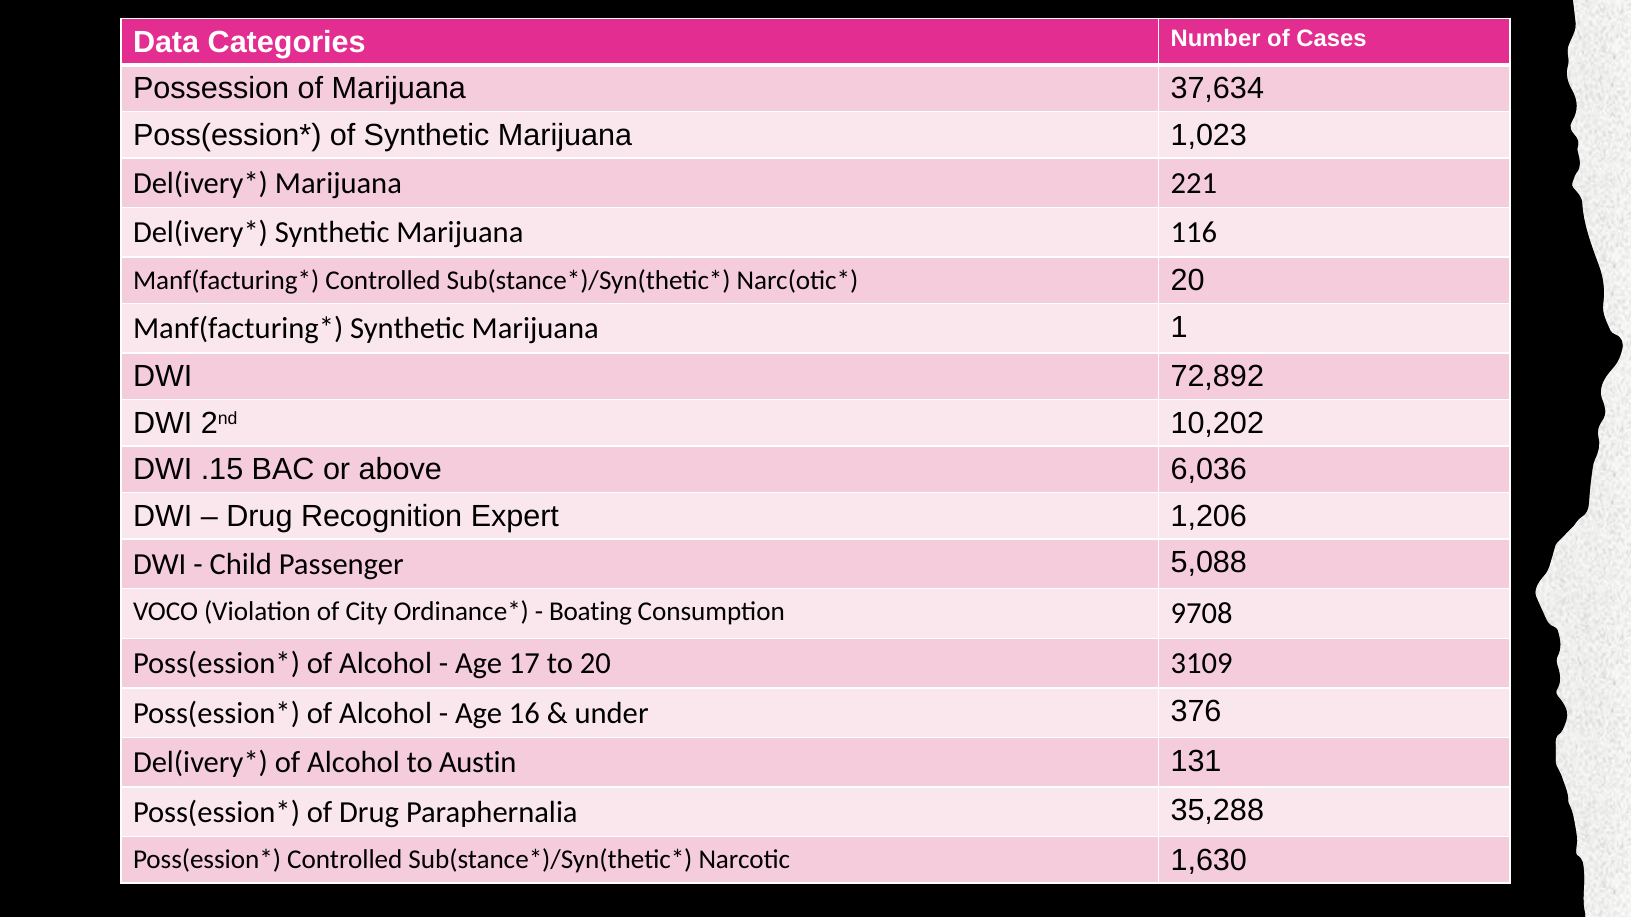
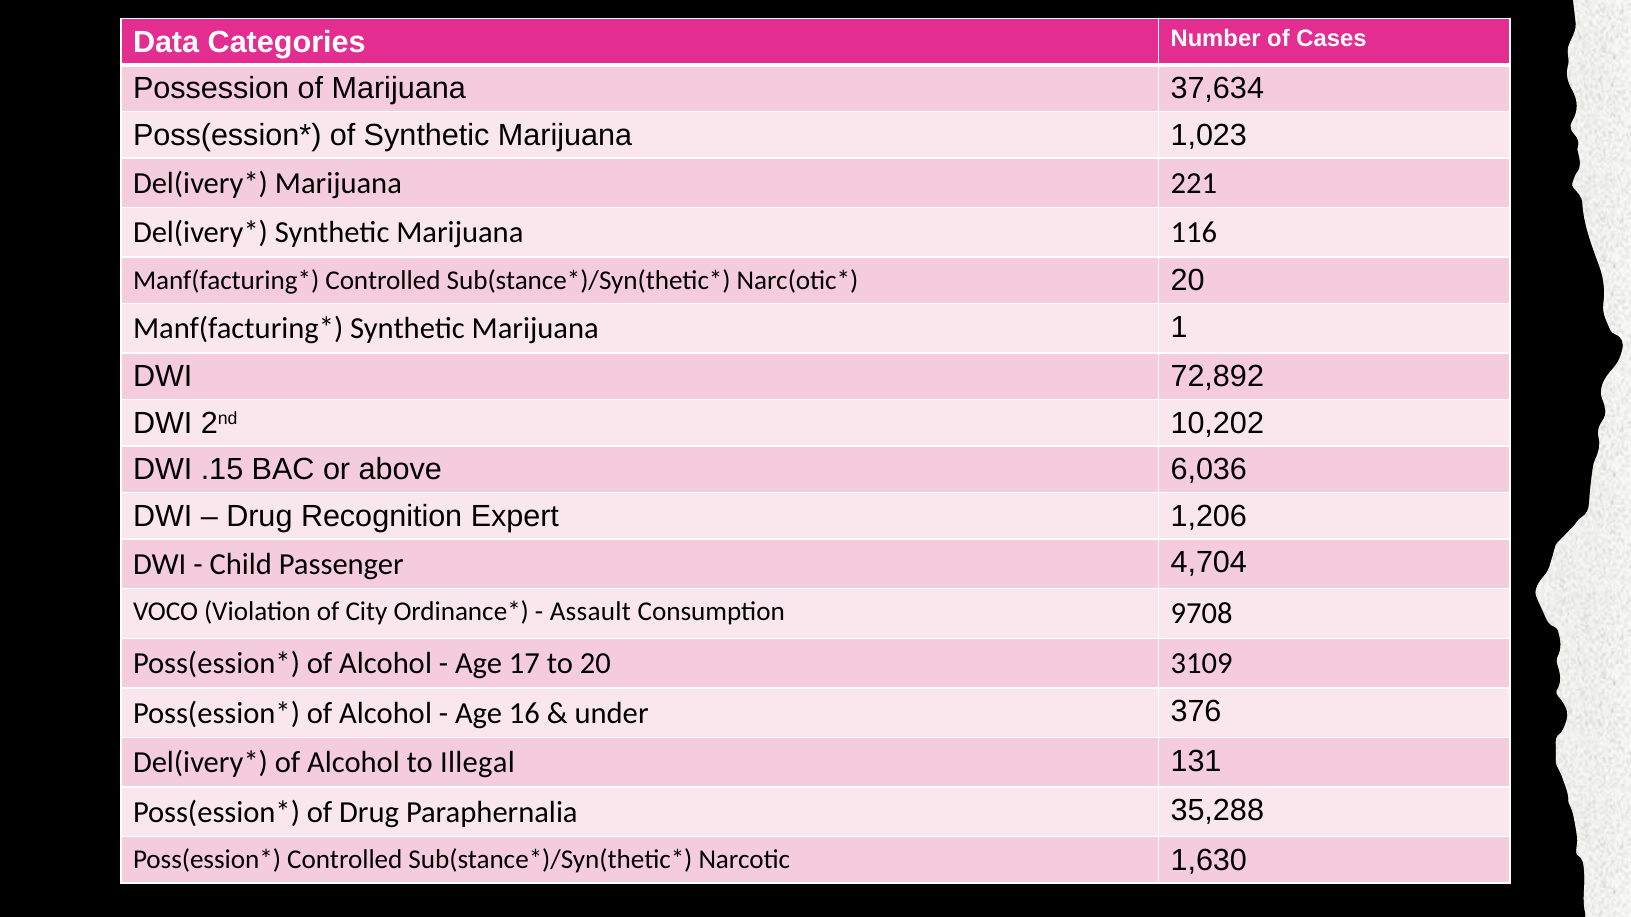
5,088: 5,088 -> 4,704
Boating: Boating -> Assault
Austin: Austin -> Illegal
